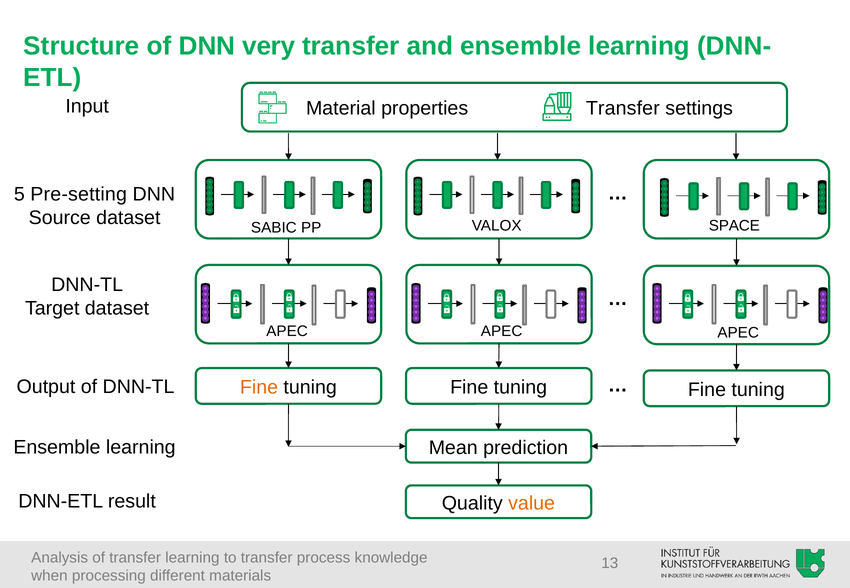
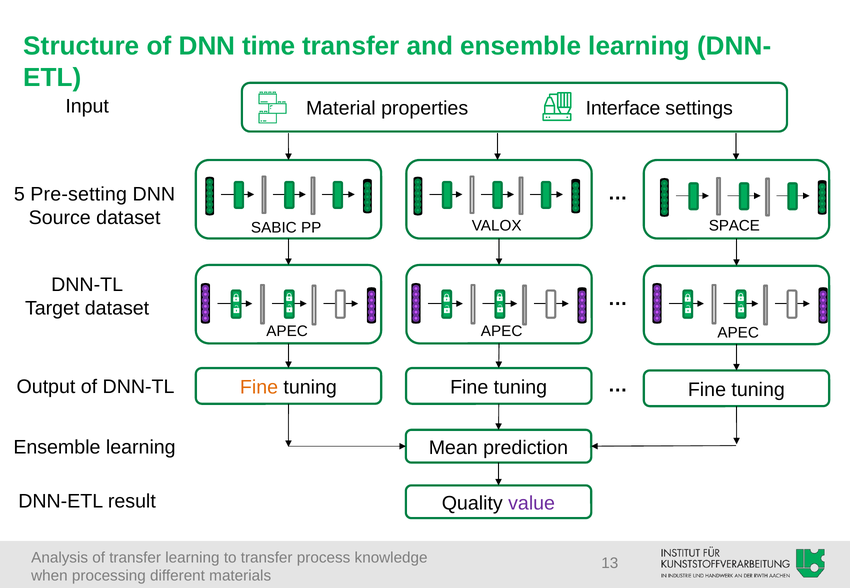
very: very -> time
properties Transfer: Transfer -> Interface
value colour: orange -> purple
